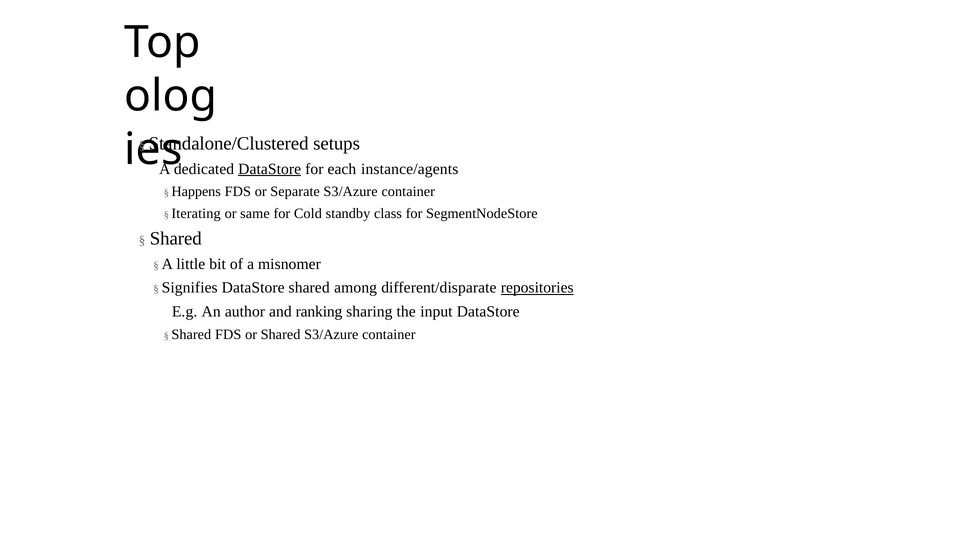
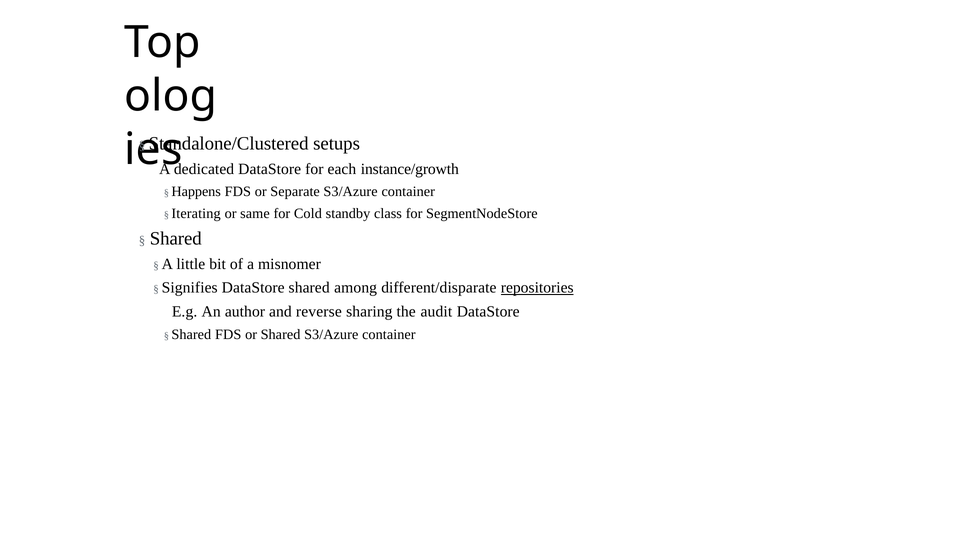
DataStore at (270, 169) underline: present -> none
instance/agents: instance/agents -> instance/growth
ranking: ranking -> reverse
input: input -> audit
